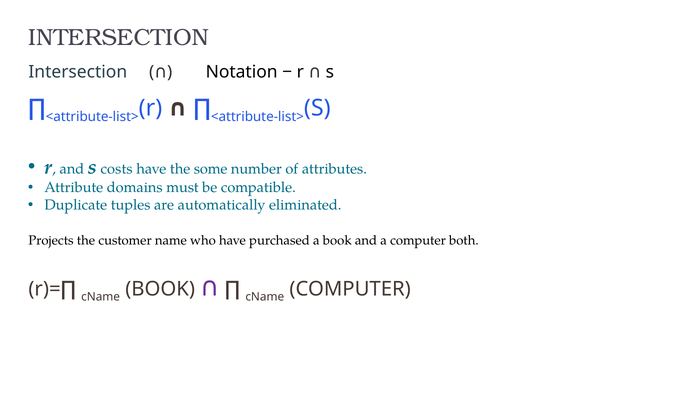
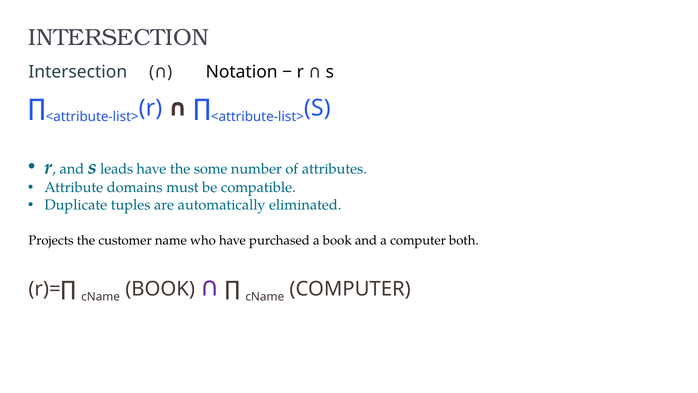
costs: costs -> leads
